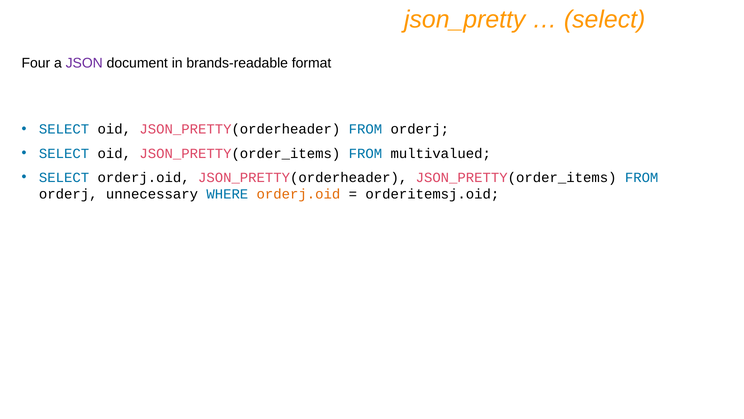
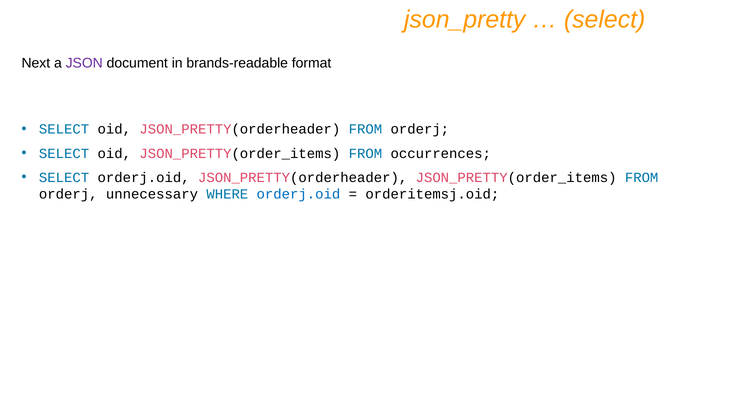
Four: Four -> Next
multivalued: multivalued -> occurrences
orderj.oid at (298, 194) colour: orange -> blue
